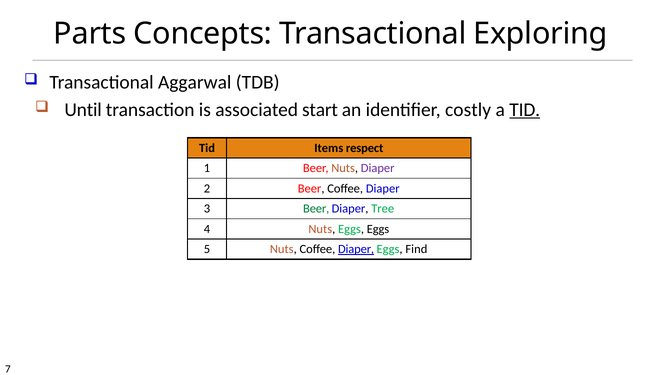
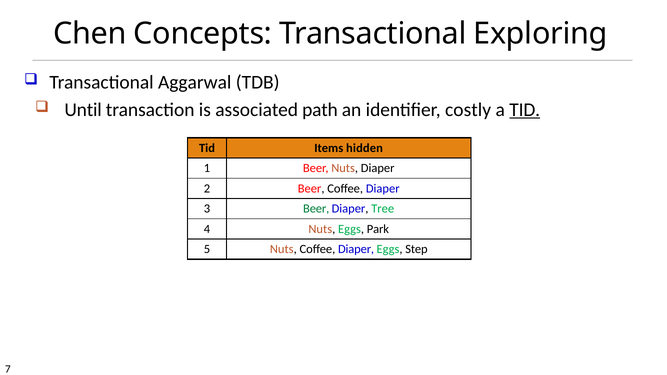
Parts: Parts -> Chen
start: start -> path
respect: respect -> hidden
Diaper at (378, 168) colour: purple -> black
Eggs Eggs: Eggs -> Park
Diaper at (356, 249) underline: present -> none
Find: Find -> Step
